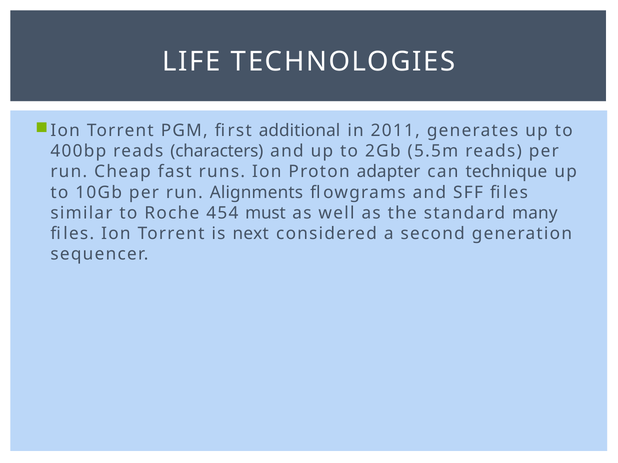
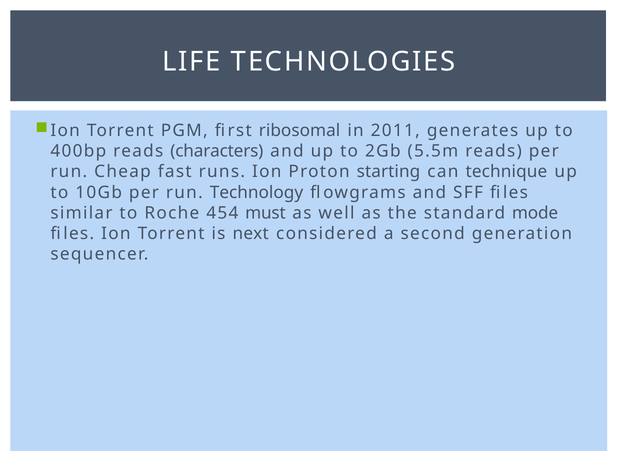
additional: additional -> ribosomal
adapter: adapter -> starting
Alignments: Alignments -> Technology
many: many -> mode
